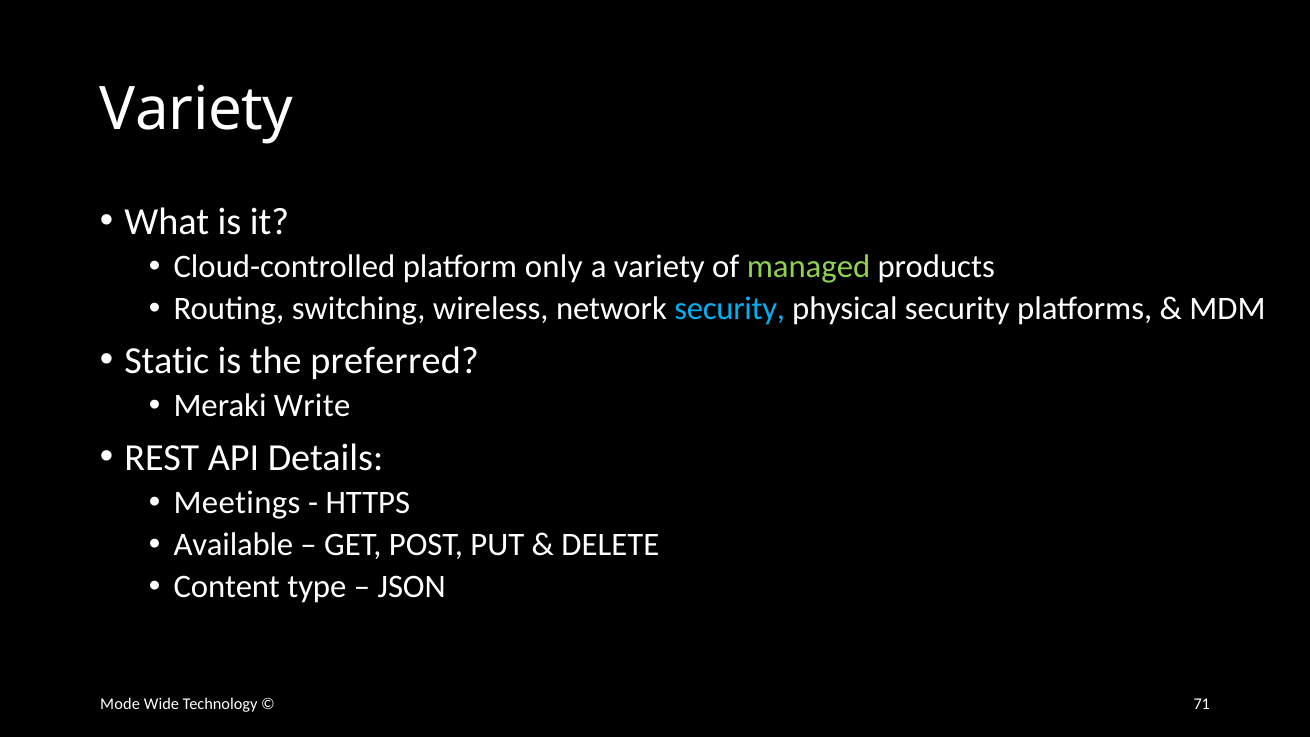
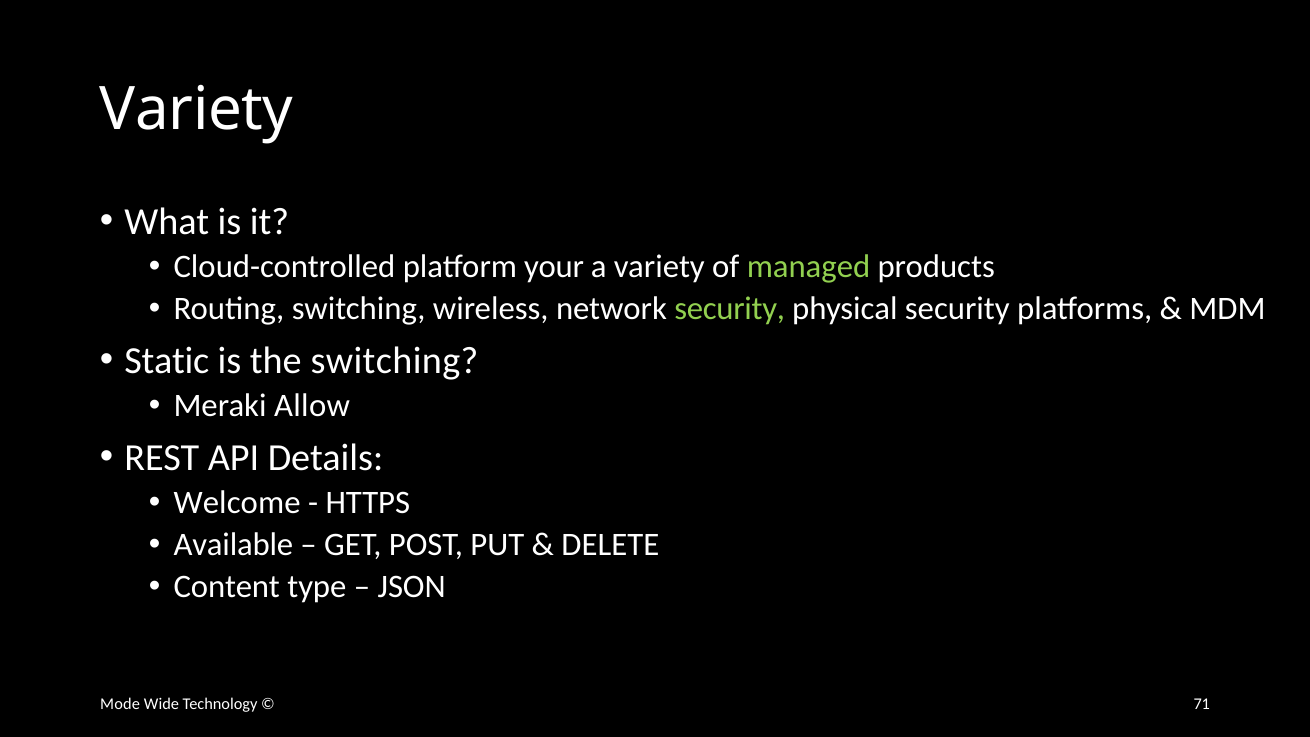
only: only -> your
security at (730, 309) colour: light blue -> light green
the preferred: preferred -> switching
Write: Write -> Allow
Meetings: Meetings -> Welcome
